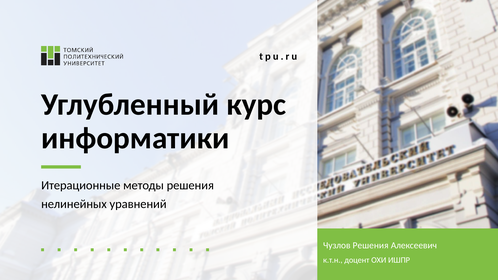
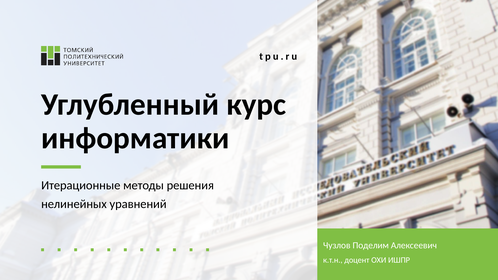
Чузлов Решения: Решения -> Поделим
